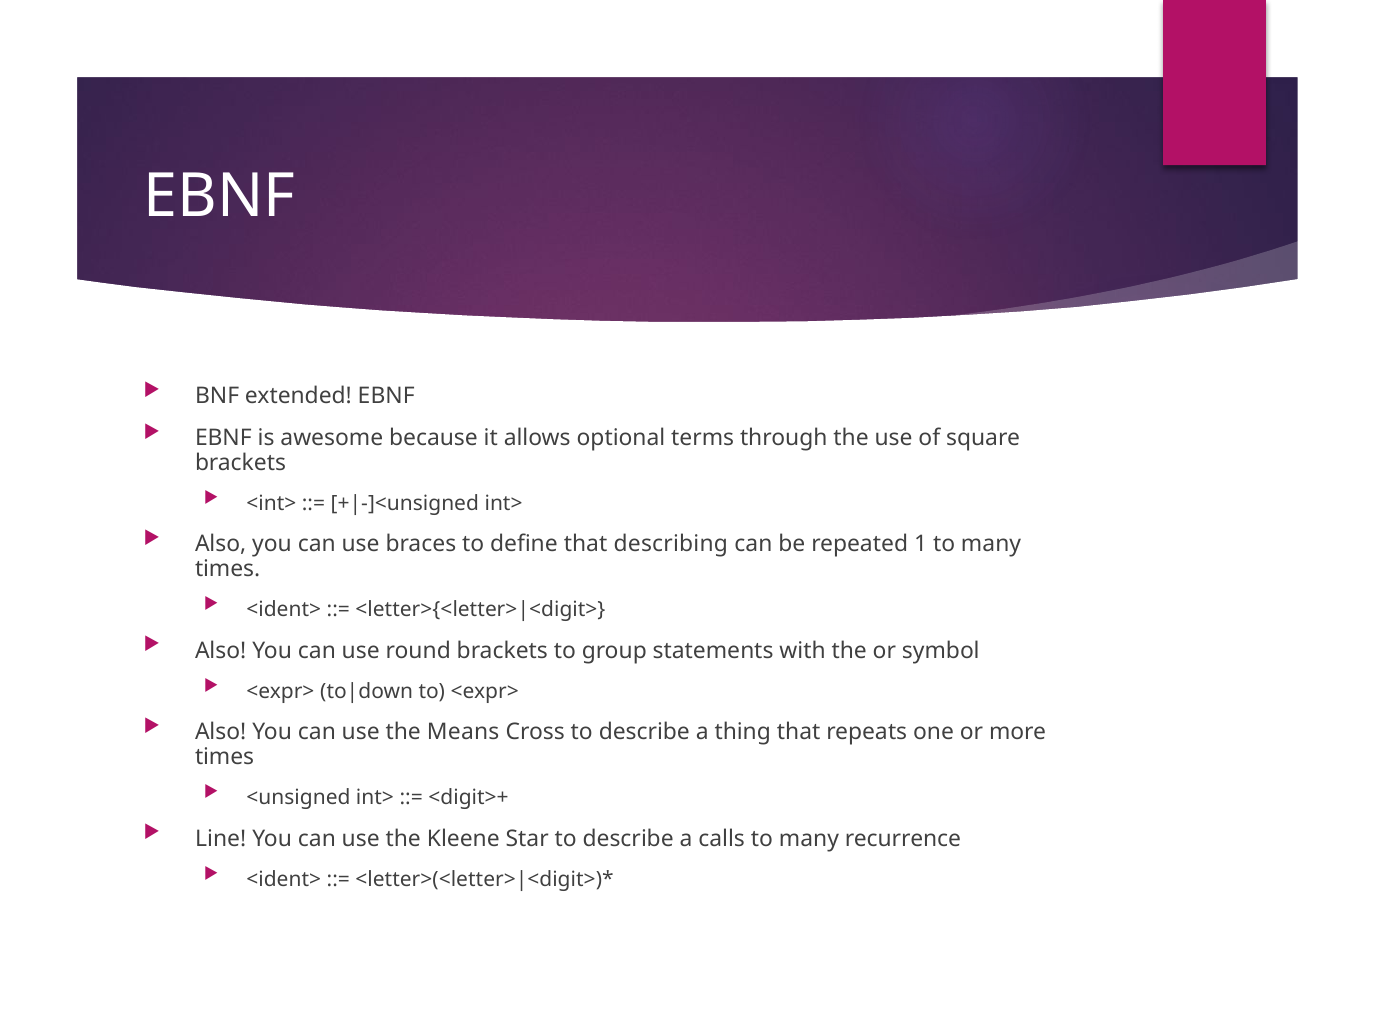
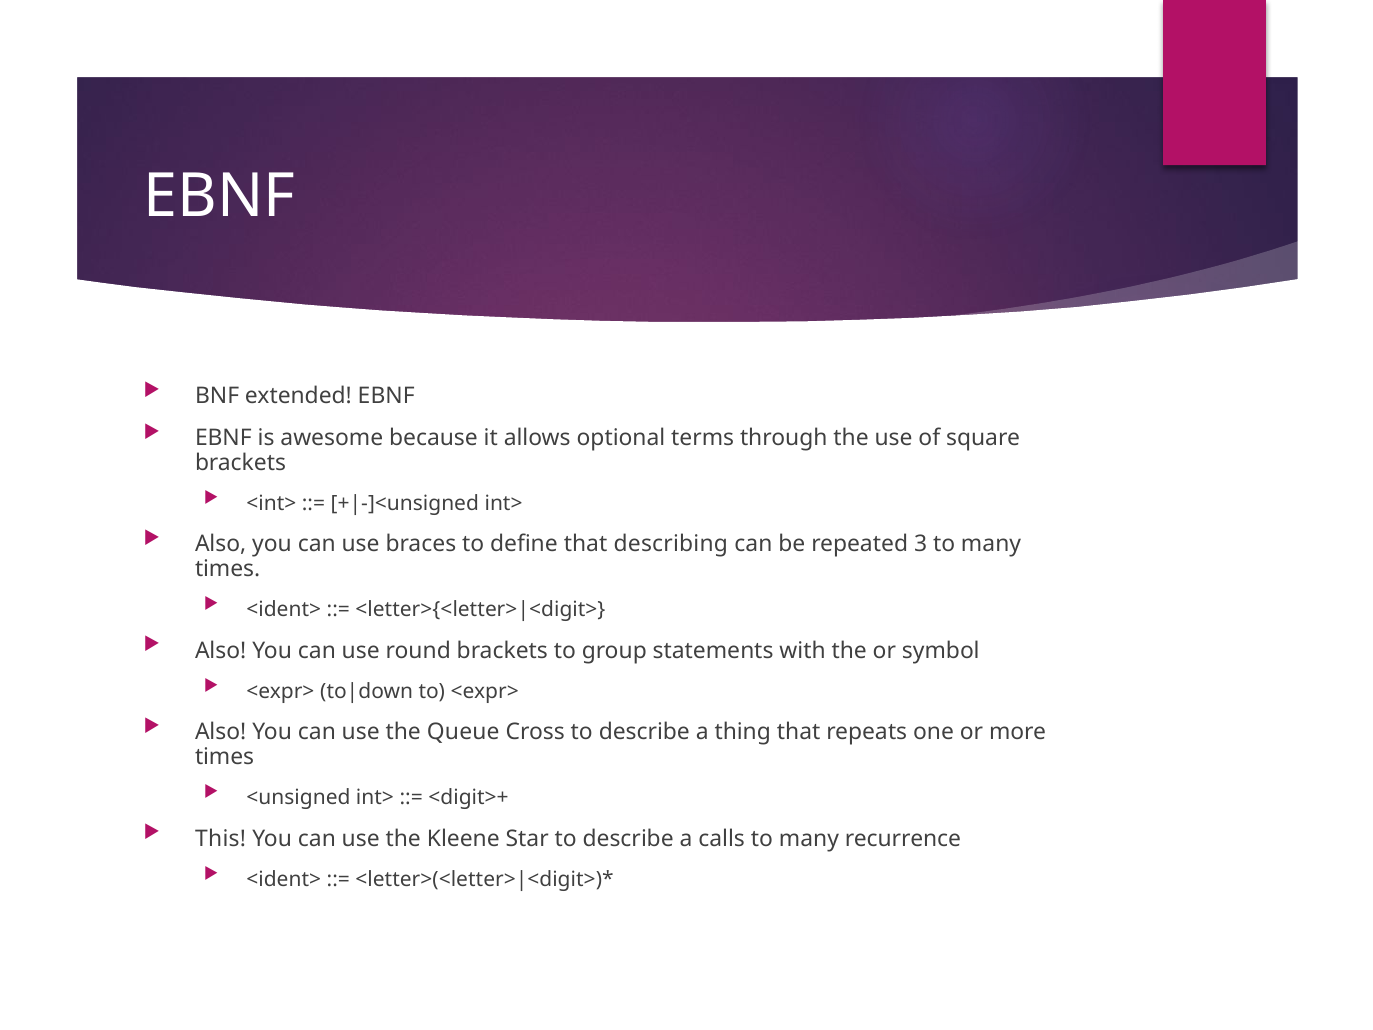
1: 1 -> 3
Means: Means -> Queue
Line: Line -> This
